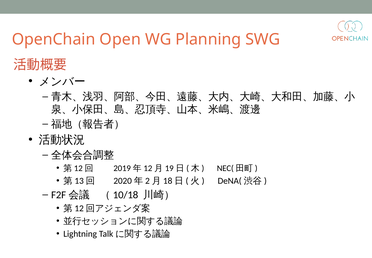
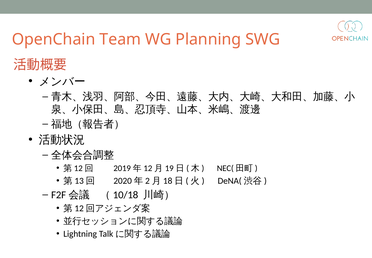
Open: Open -> Team
